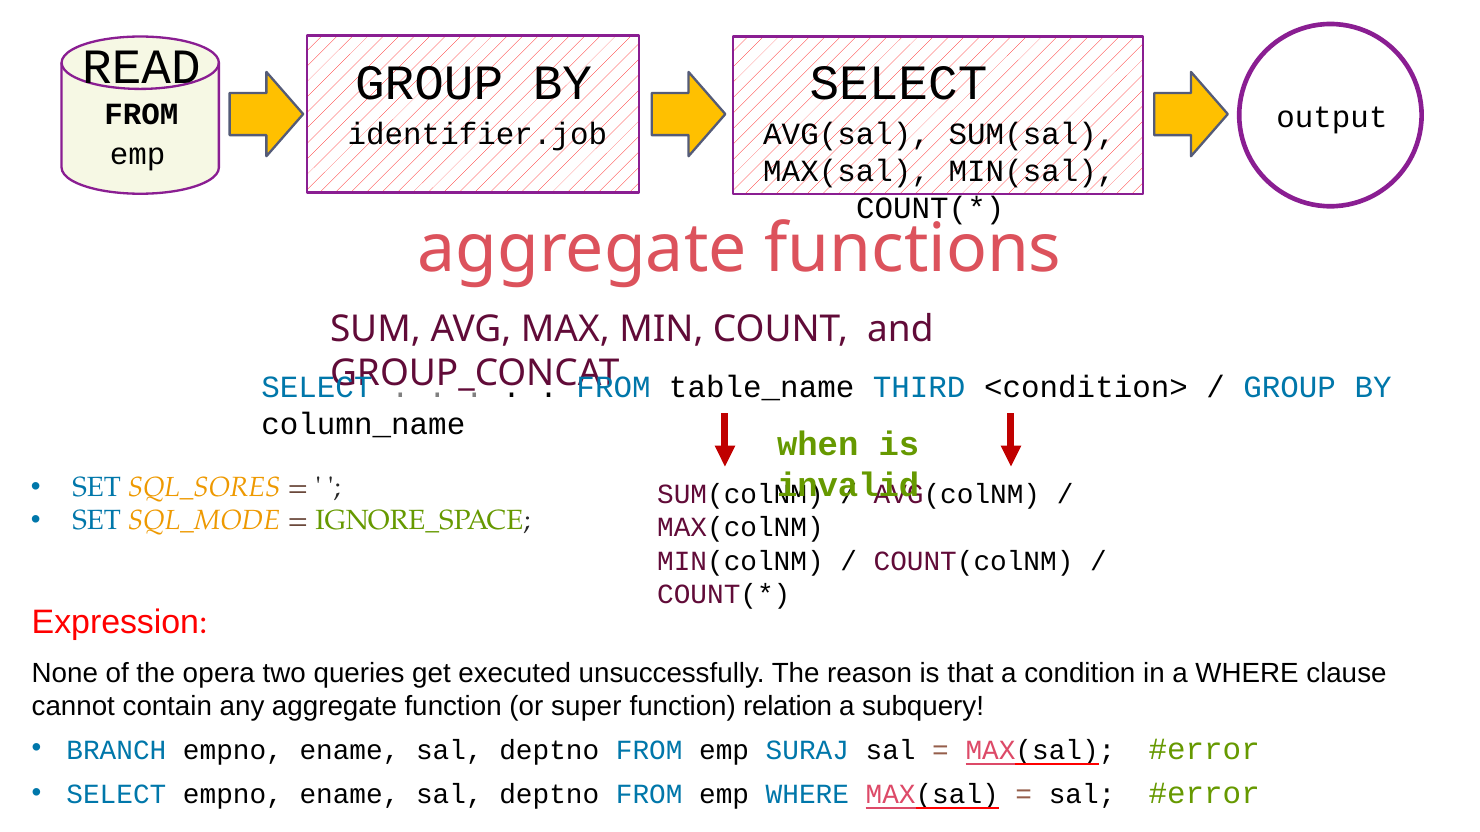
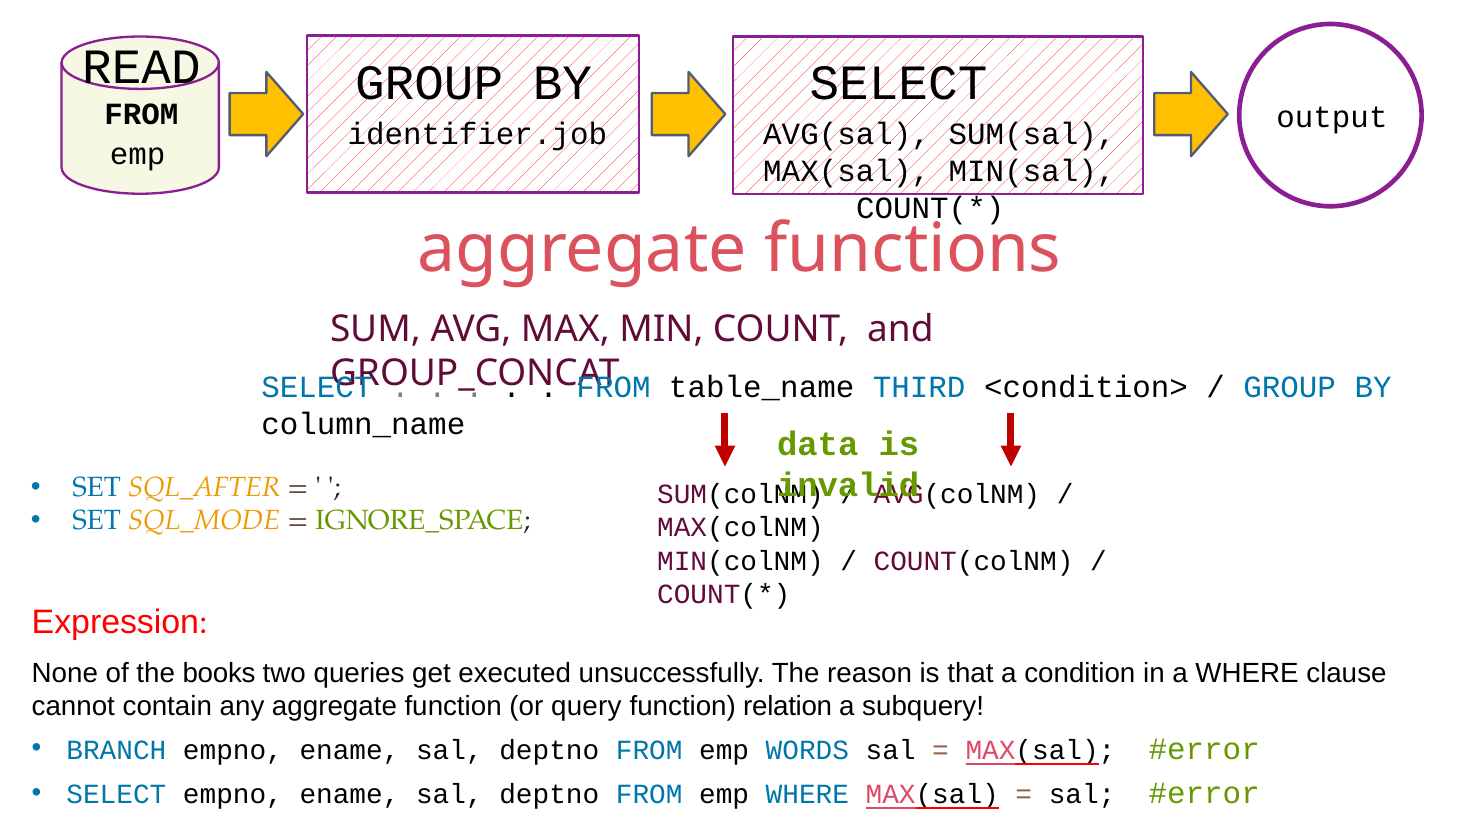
when: when -> data
SQL_SORES: SQL_SORES -> SQL_AFTER
opera: opera -> books
super: super -> query
SURAJ: SURAJ -> WORDS
